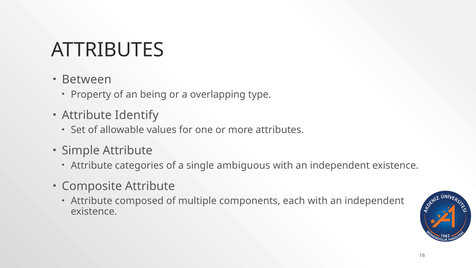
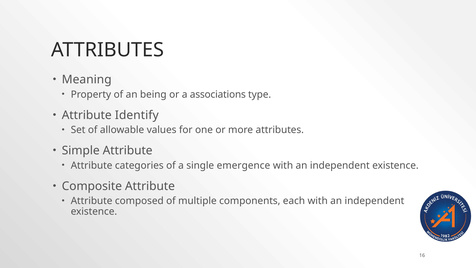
Between: Between -> Meaning
overlapping: overlapping -> associations
ambiguous: ambiguous -> emergence
